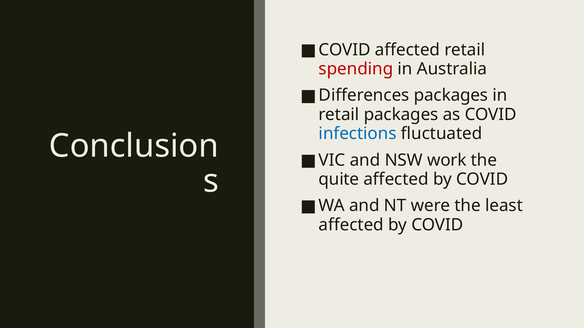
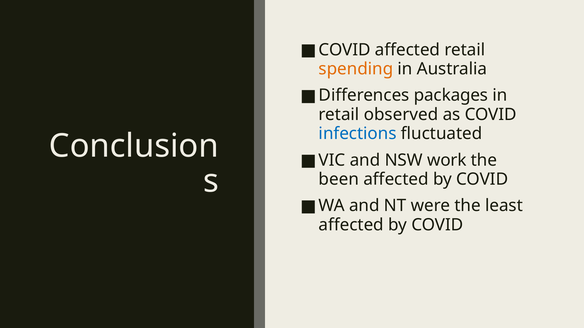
spending colour: red -> orange
retail packages: packages -> observed
quite: quite -> been
